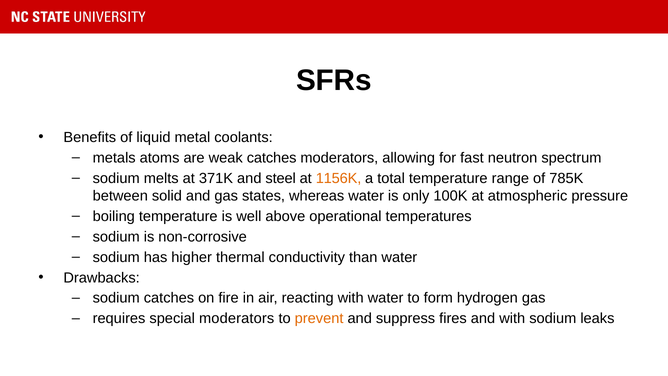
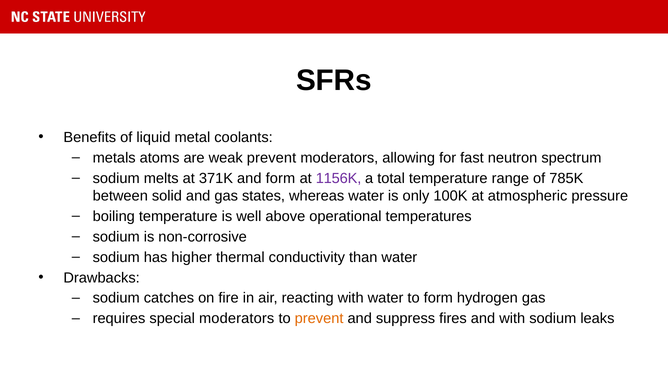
weak catches: catches -> prevent
and steel: steel -> form
1156K colour: orange -> purple
